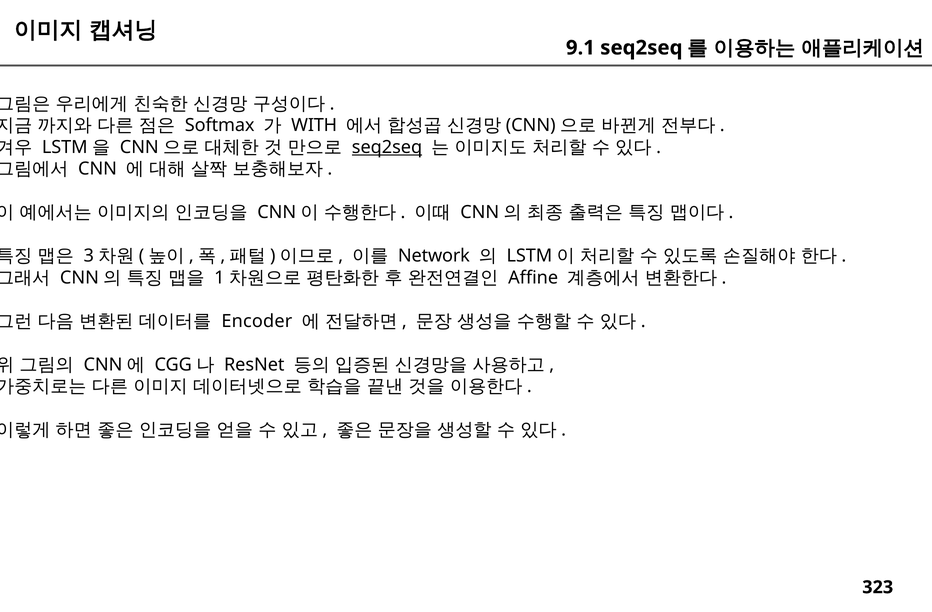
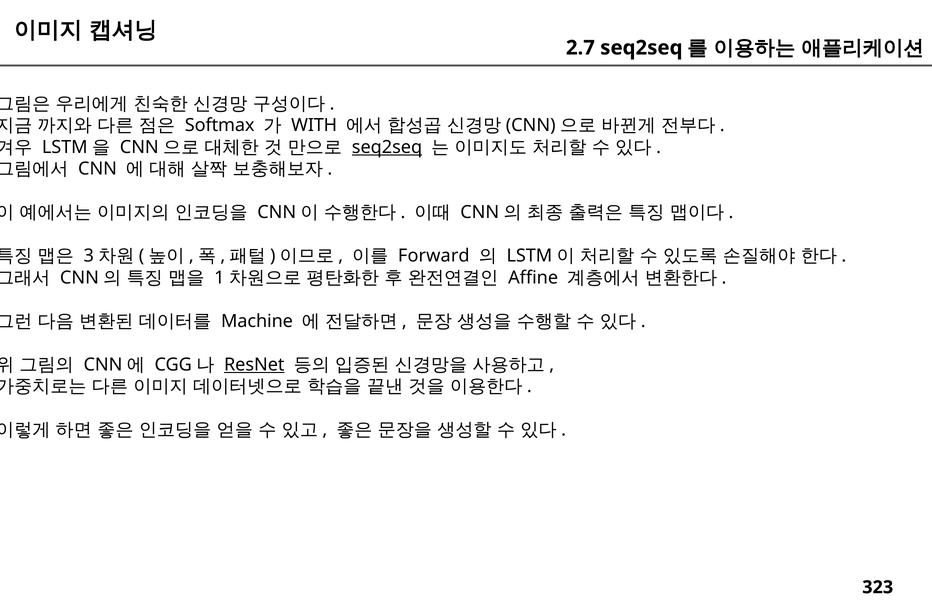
9.1: 9.1 -> 2.7
Network: Network -> Forward
Encoder: Encoder -> Machine
ResNet underline: none -> present
